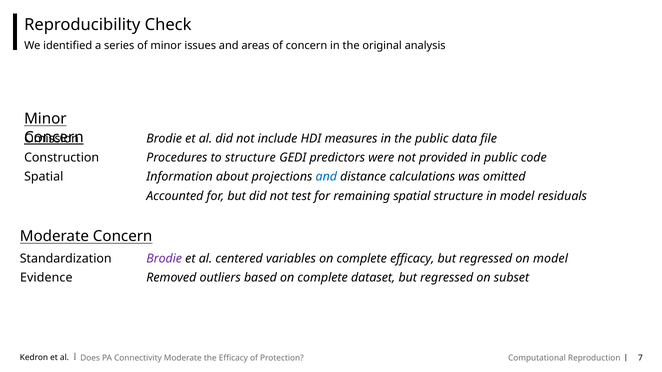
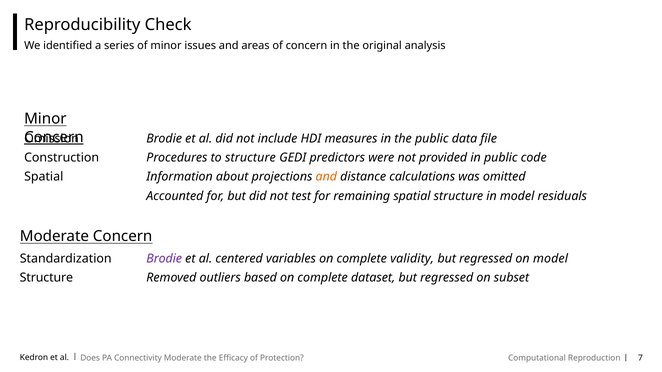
and at (326, 177) colour: blue -> orange
complete efficacy: efficacy -> validity
Evidence at (46, 278): Evidence -> Structure
